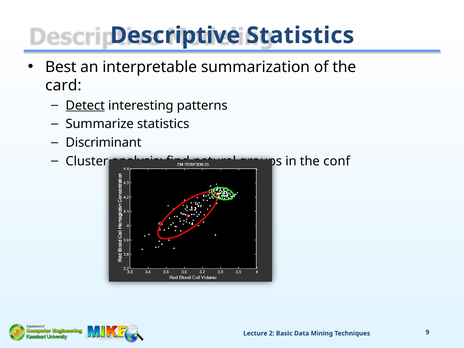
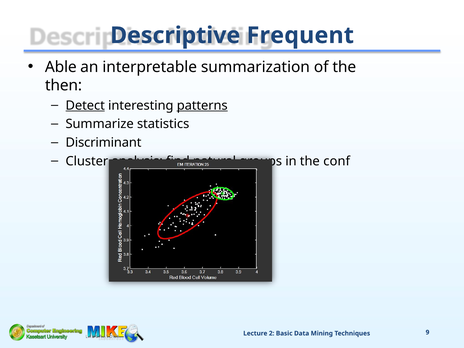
Descriptive Statistics: Statistics -> Frequent
Best: Best -> Able
card: card -> then
patterns underline: none -> present
